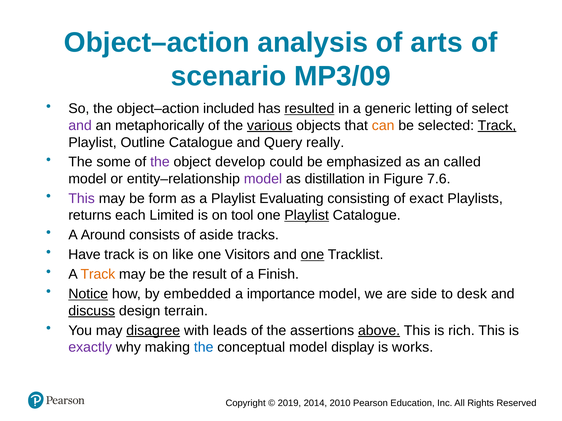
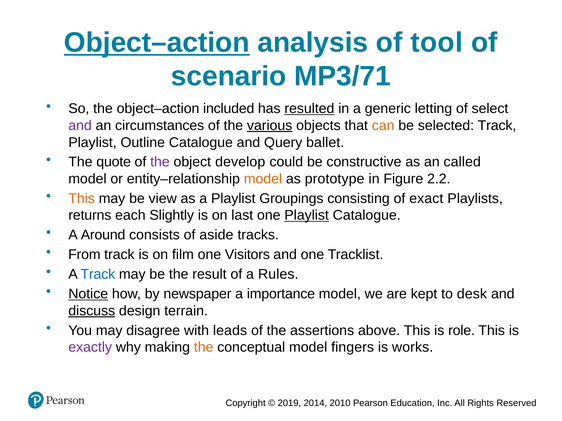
Object–action at (157, 43) underline: none -> present
arts: arts -> tool
MP3/09: MP3/09 -> MP3/71
metaphorically: metaphorically -> circumstances
Track at (497, 126) underline: present -> none
really: really -> ballet
some: some -> quote
emphasized: emphasized -> constructive
model at (263, 179) colour: purple -> orange
distillation: distillation -> prototype
7.6: 7.6 -> 2.2
This at (82, 199) colour: purple -> orange
form: form -> view
Evaluating: Evaluating -> Groupings
Limited: Limited -> Slightly
tool: tool -> last
Have: Have -> From
like: like -> film
one at (312, 255) underline: present -> none
Track at (98, 275) colour: orange -> blue
Finish: Finish -> Rules
embedded: embedded -> newspaper
side: side -> kept
disagree underline: present -> none
above underline: present -> none
rich: rich -> role
the at (204, 348) colour: blue -> orange
display: display -> fingers
